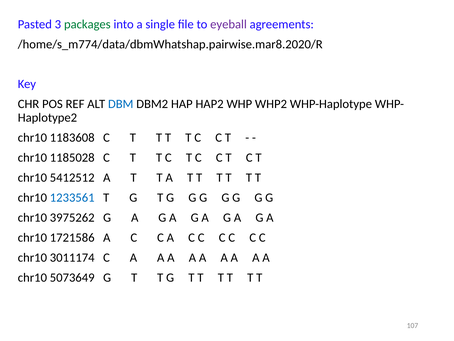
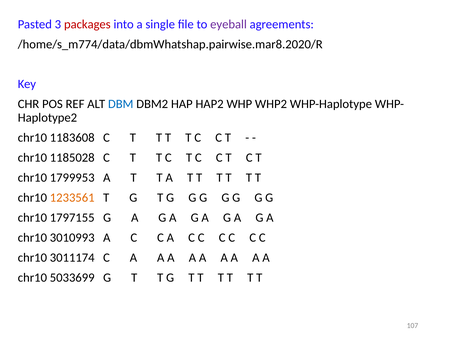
packages colour: green -> red
5412512: 5412512 -> 1799953
1233561 colour: blue -> orange
3975262: 3975262 -> 1797155
1721586: 1721586 -> 3010993
5073649: 5073649 -> 5033699
